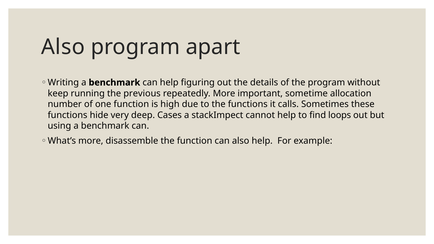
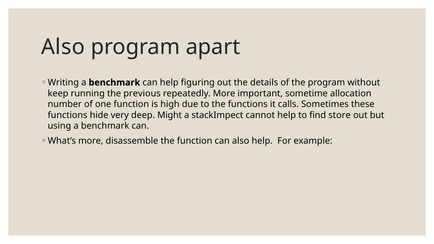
Cases: Cases -> Might
loops: loops -> store
